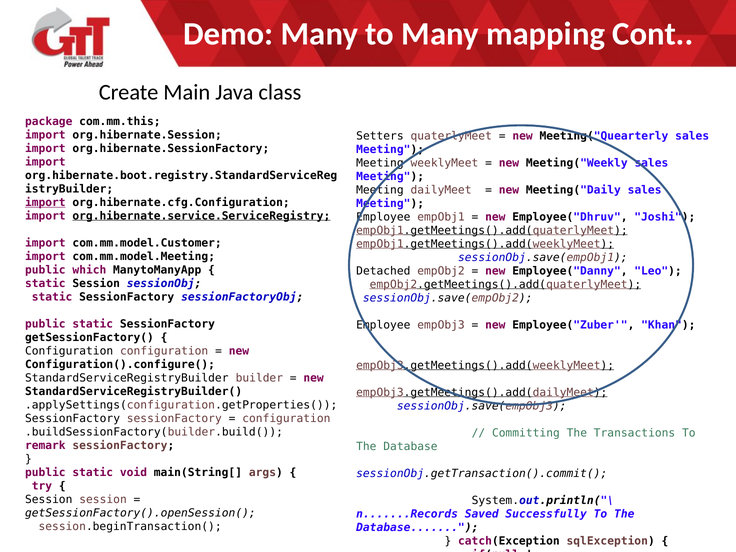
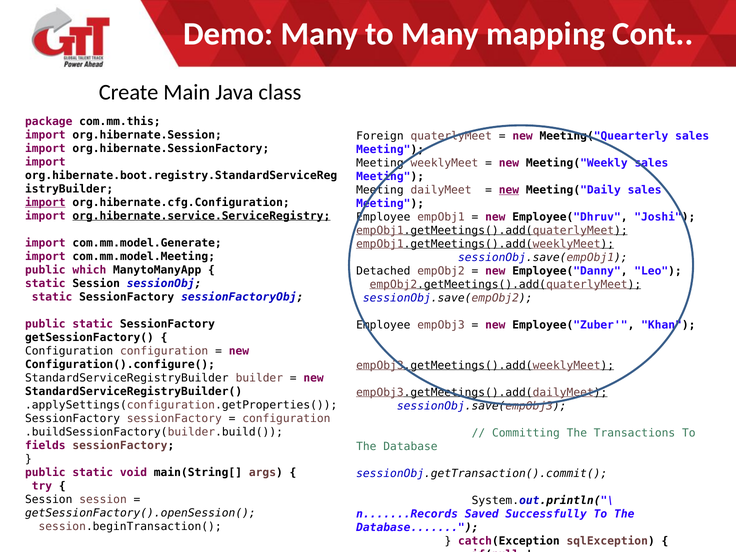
Setters: Setters -> Foreign
new at (509, 190) underline: none -> present
com.mm.model.Customer: com.mm.model.Customer -> com.mm.model.Generate
remark: remark -> fields
